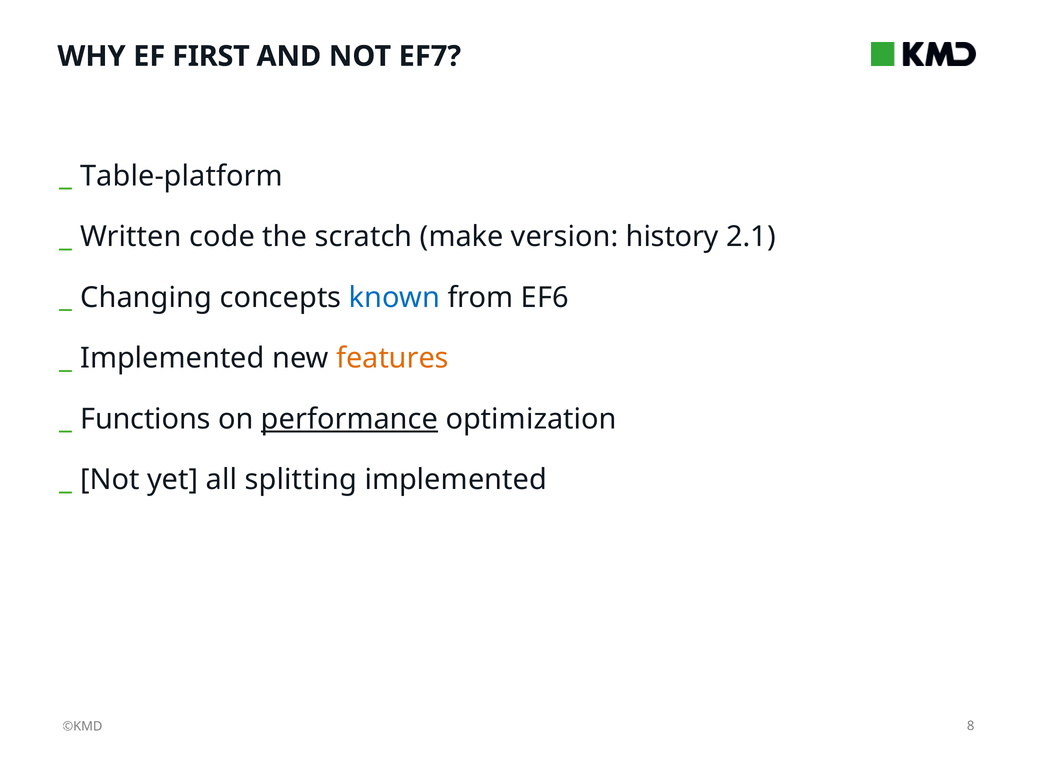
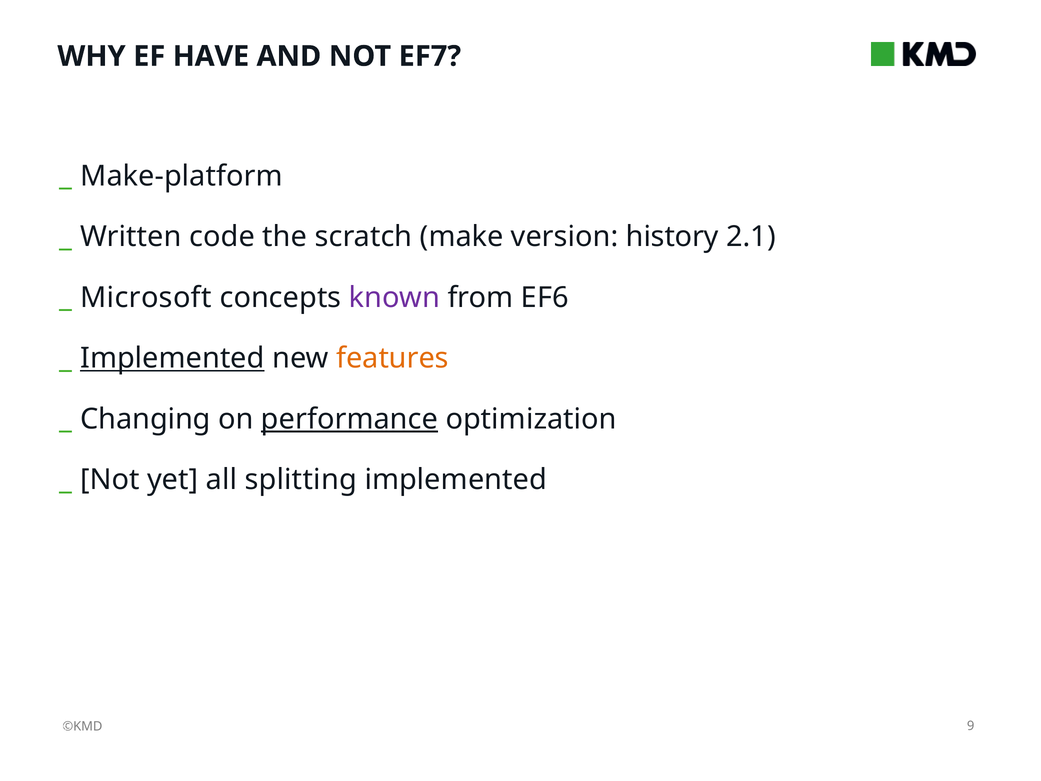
FIRST: FIRST -> HAVE
Table-platform: Table-platform -> Make-platform
Changing: Changing -> Microsoft
known colour: blue -> purple
Implemented at (172, 358) underline: none -> present
Functions: Functions -> Changing
8: 8 -> 9
